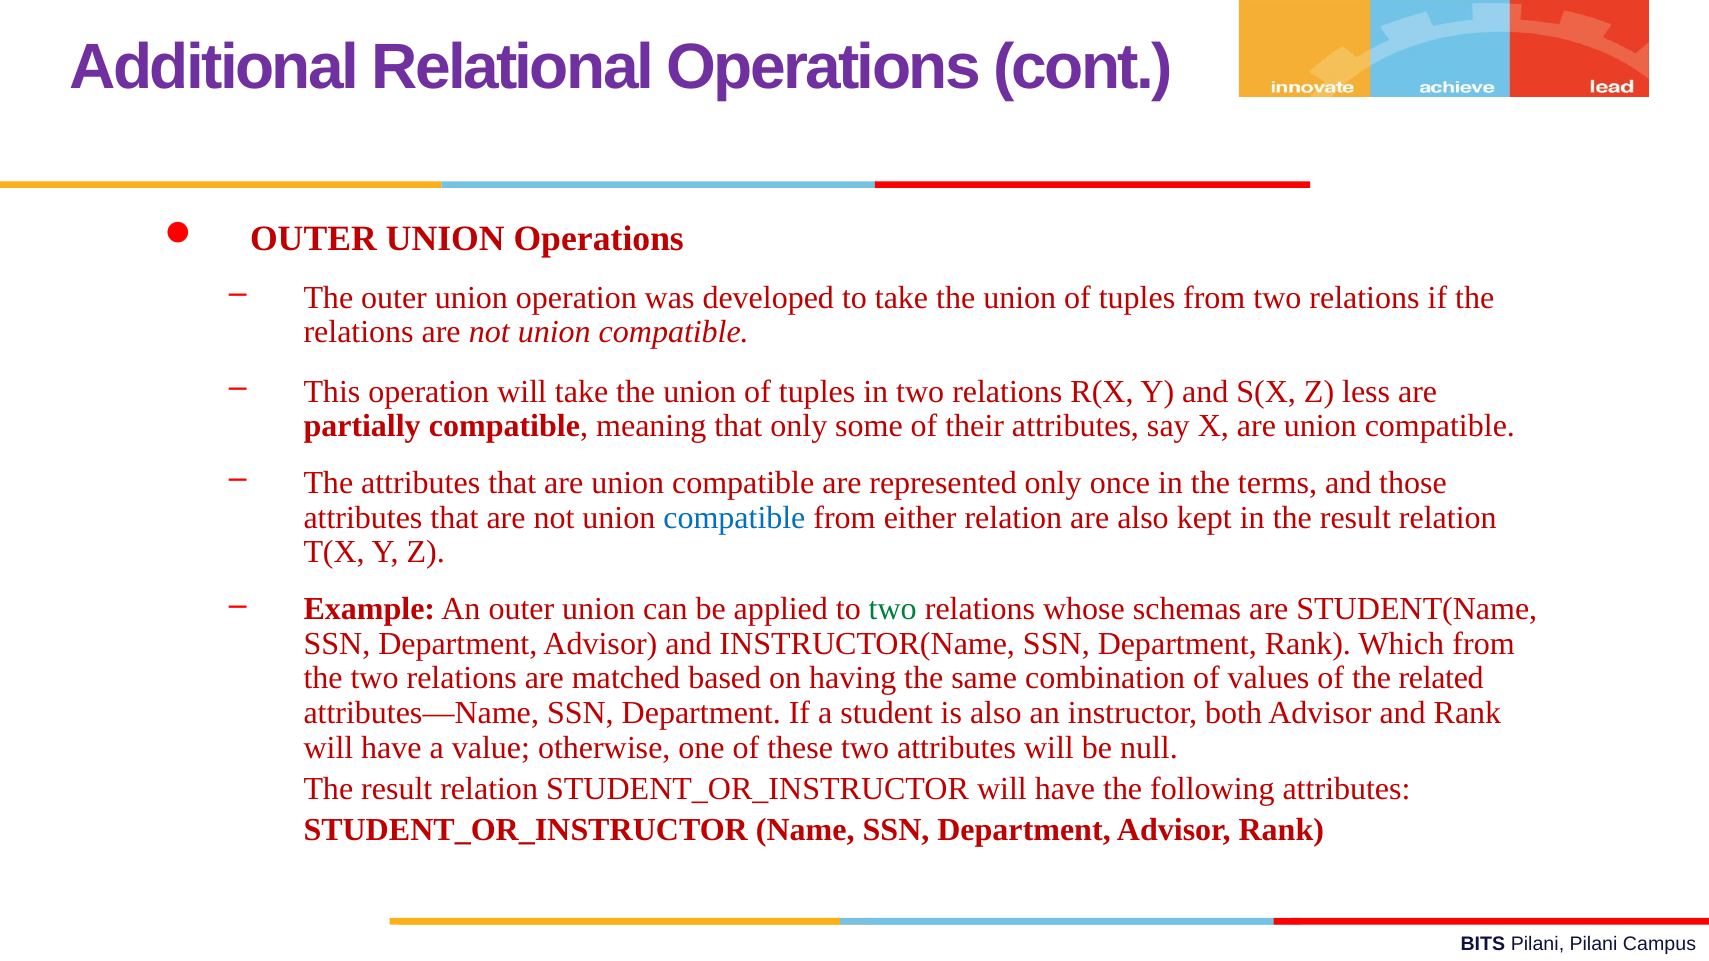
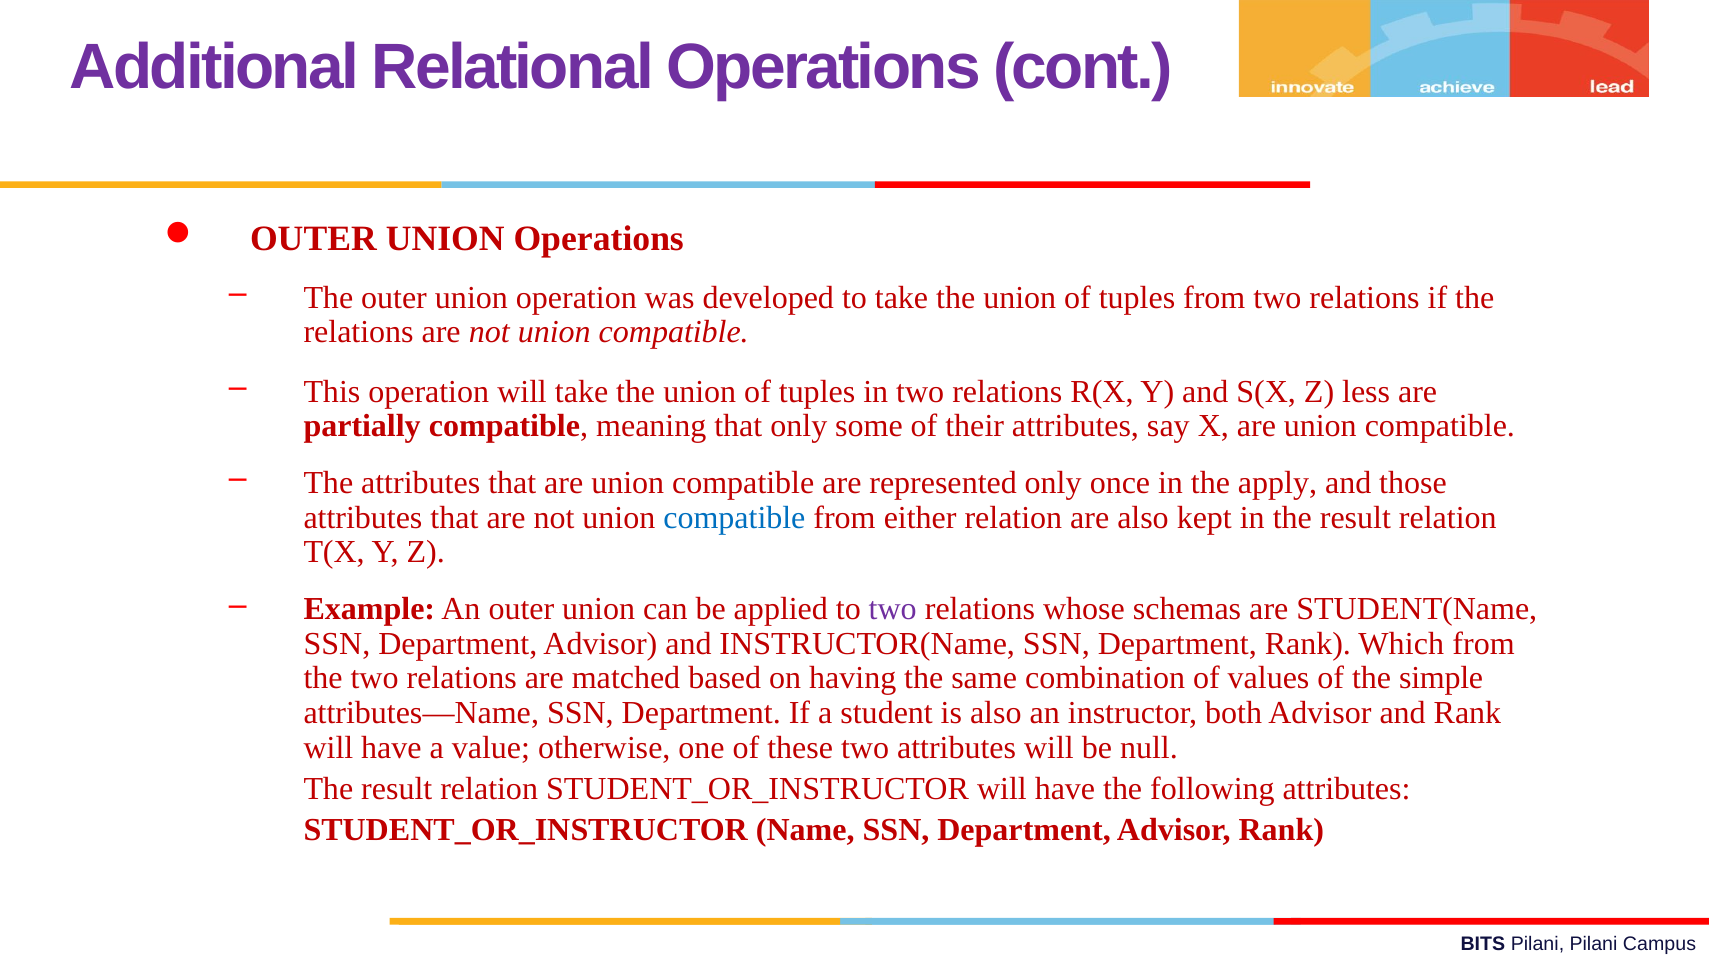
terms: terms -> apply
two at (893, 609) colour: green -> purple
related: related -> simple
